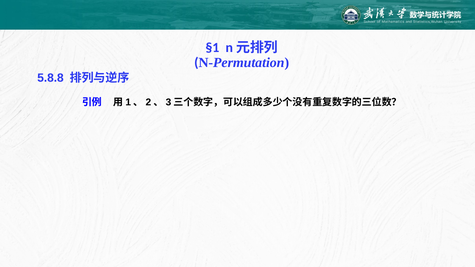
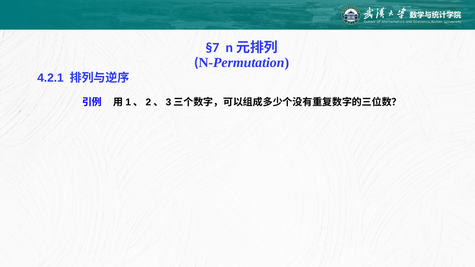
§1: §1 -> §7
5.8.8: 5.8.8 -> 4.2.1
